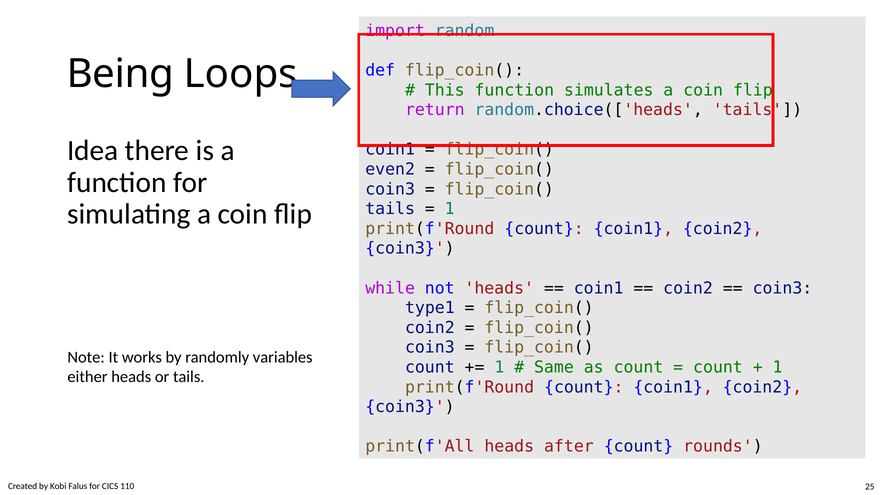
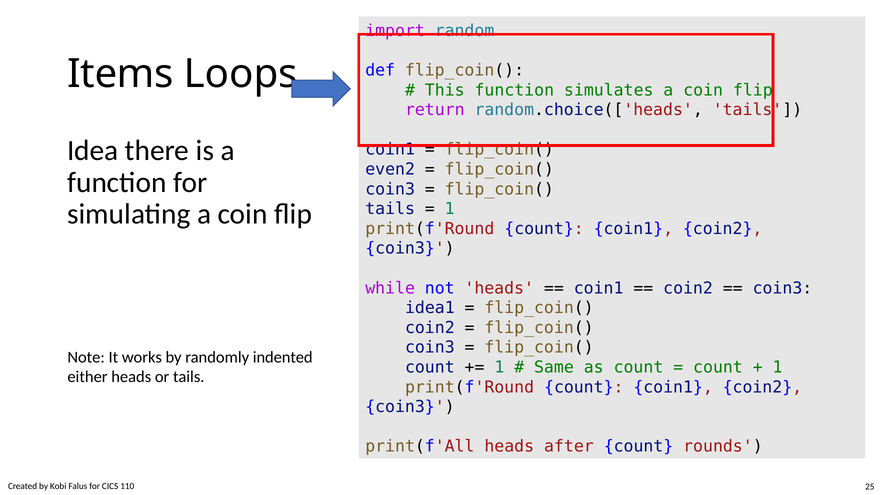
Being: Being -> Items
type1: type1 -> idea1
variables: variables -> indented
